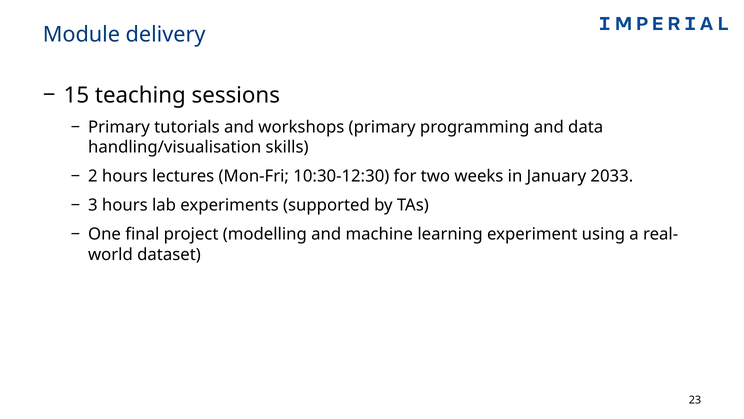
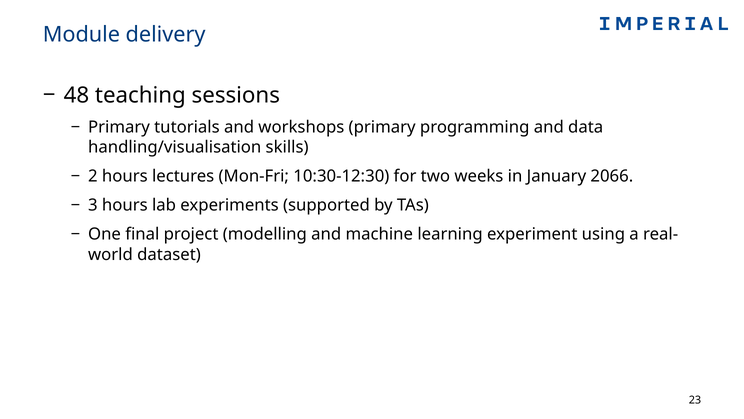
15: 15 -> 48
2033: 2033 -> 2066
